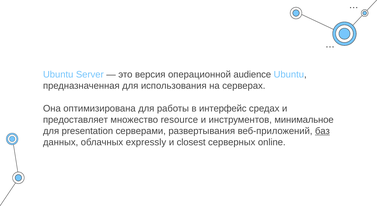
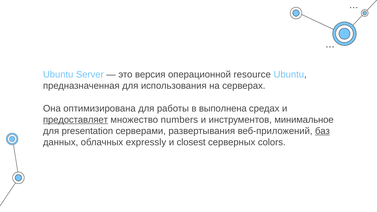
audience: audience -> resource
интерфейс: интерфейс -> выполнена
предоставляет underline: none -> present
resource: resource -> numbers
online: online -> colors
